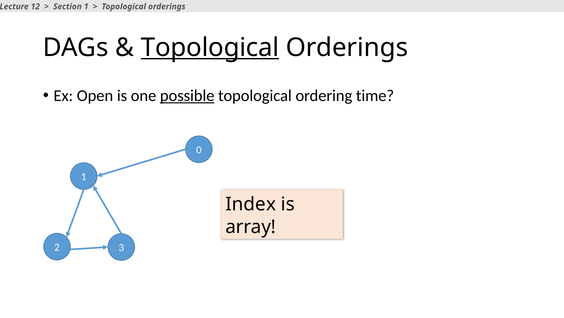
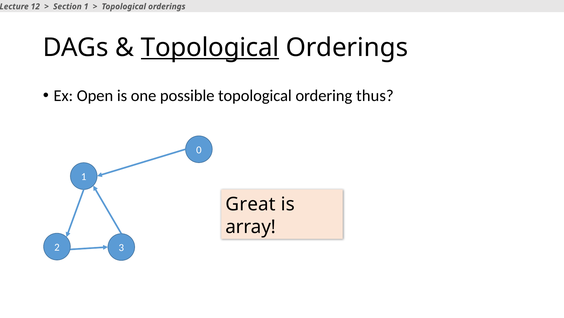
possible underline: present -> none
time: time -> thus
Index: Index -> Great
